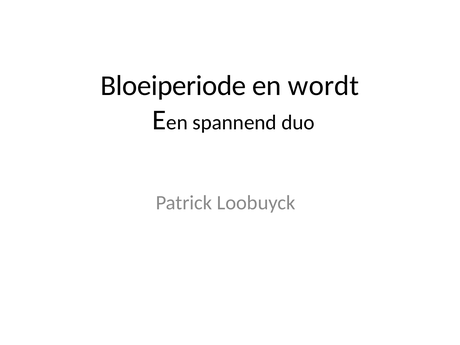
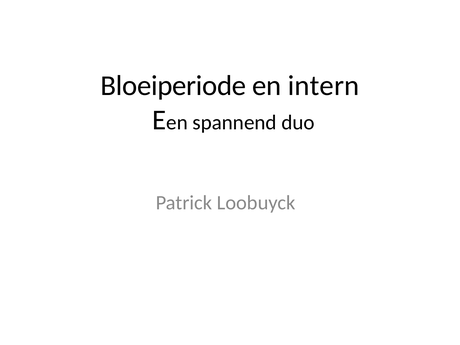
wordt: wordt -> intern
